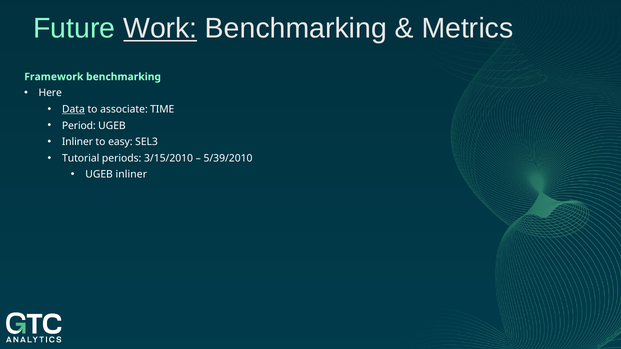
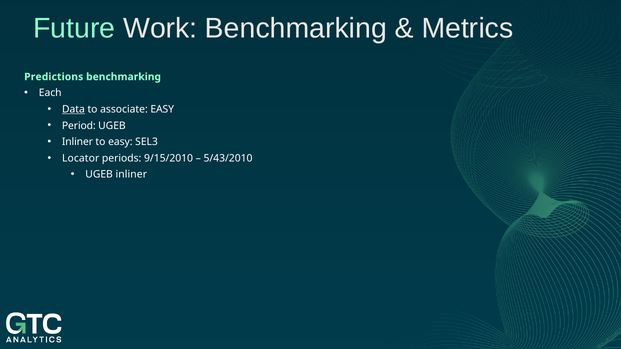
Work underline: present -> none
Framework: Framework -> Predictions
Here: Here -> Each
associate TIME: TIME -> EASY
Tutorial: Tutorial -> Locator
3/15/2010: 3/15/2010 -> 9/15/2010
5/39/2010: 5/39/2010 -> 5/43/2010
